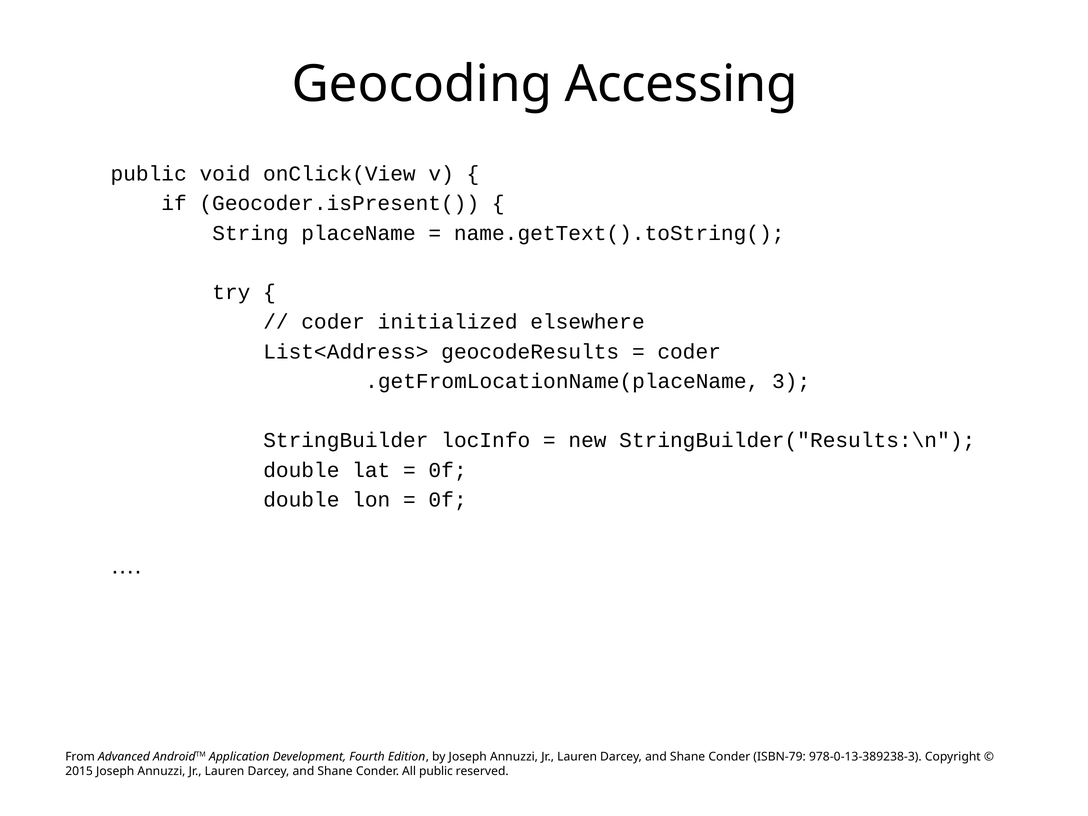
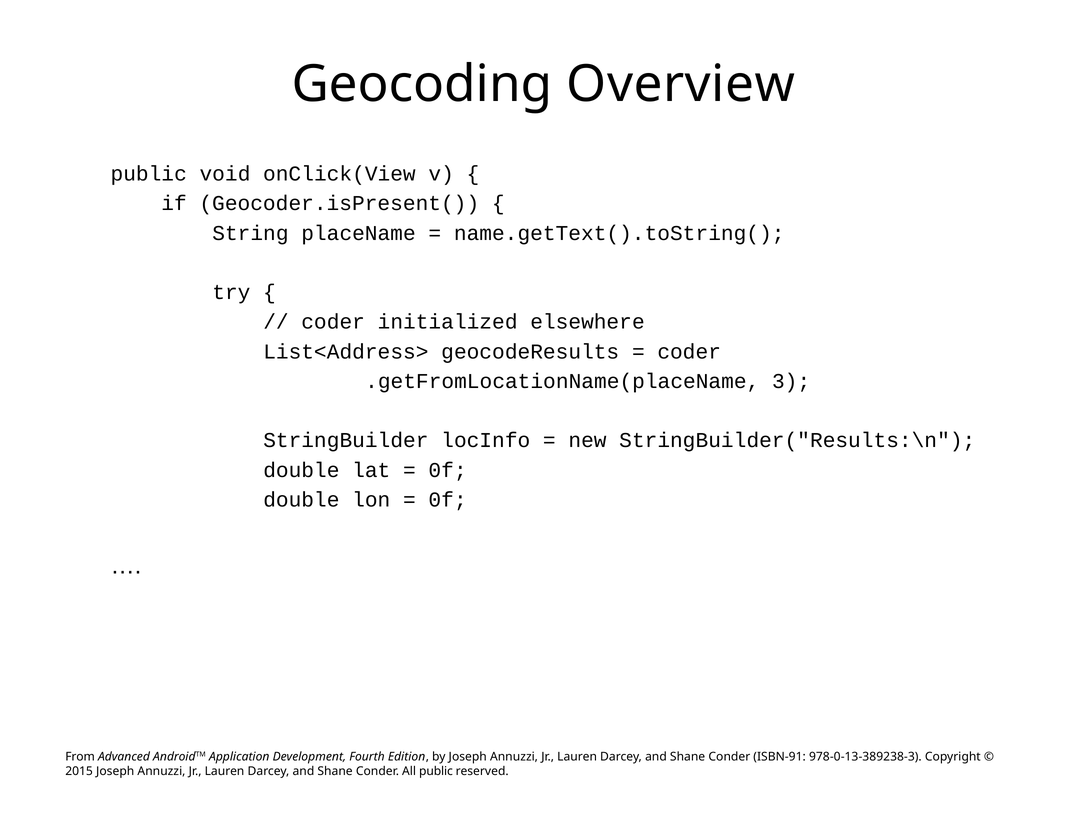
Accessing: Accessing -> Overview
ISBN-79: ISBN-79 -> ISBN-91
